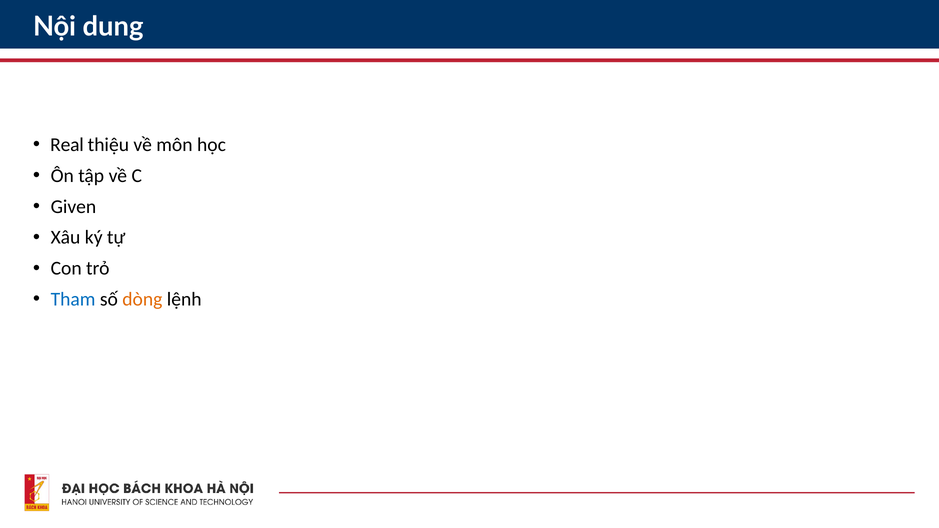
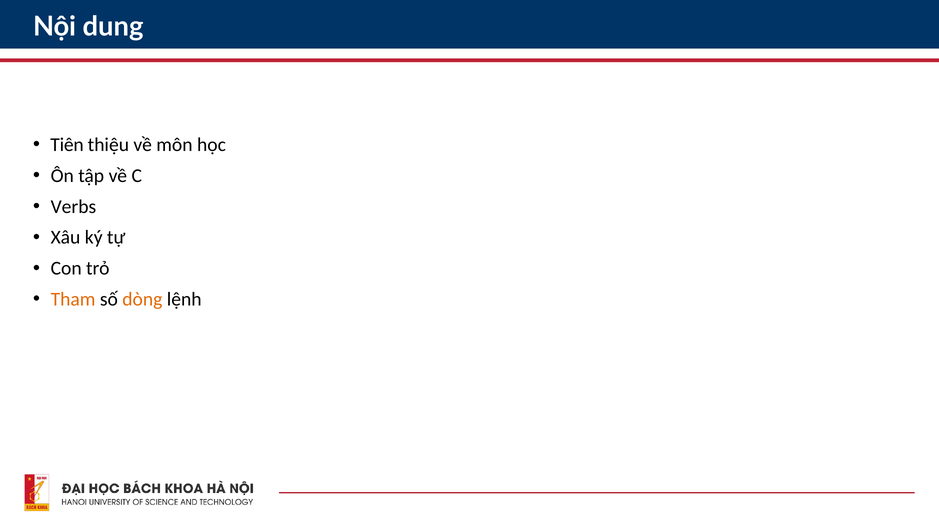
Real: Real -> Tiên
Given: Given -> Verbs
Tham colour: blue -> orange
